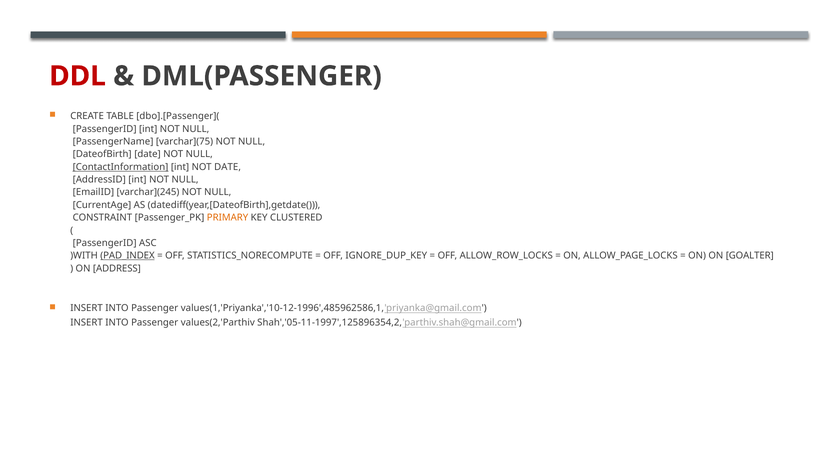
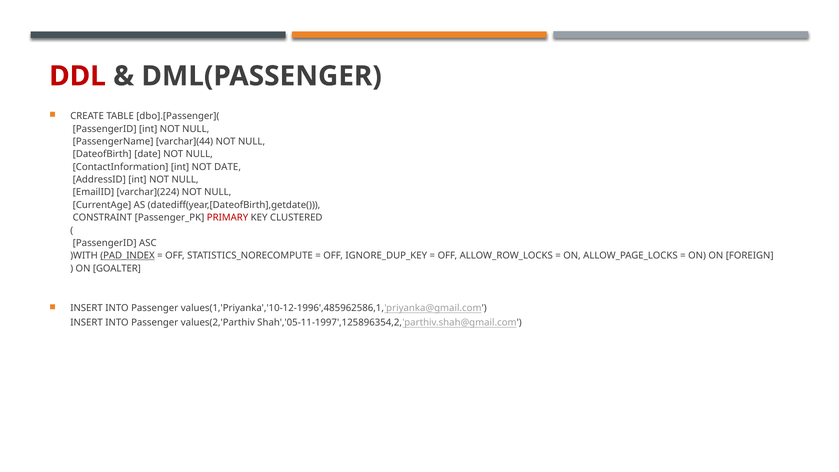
varchar](75: varchar](75 -> varchar](44
ContactInformation underline: present -> none
varchar](245: varchar](245 -> varchar](224
PRIMARY colour: orange -> red
GOALTER: GOALTER -> FOREIGN
ADDRESS: ADDRESS -> GOALTER
